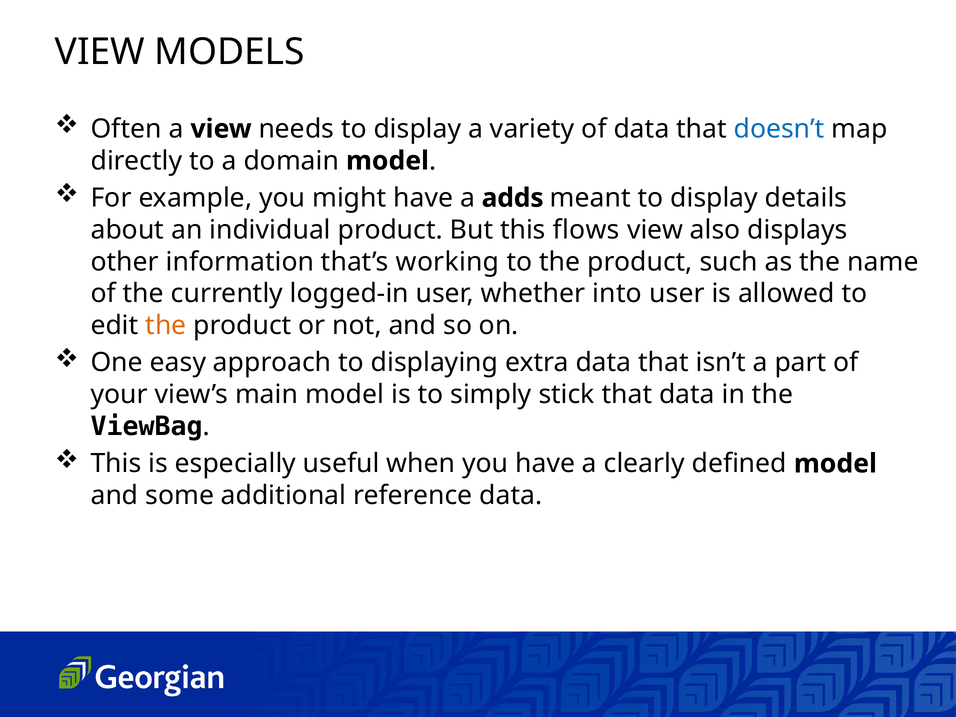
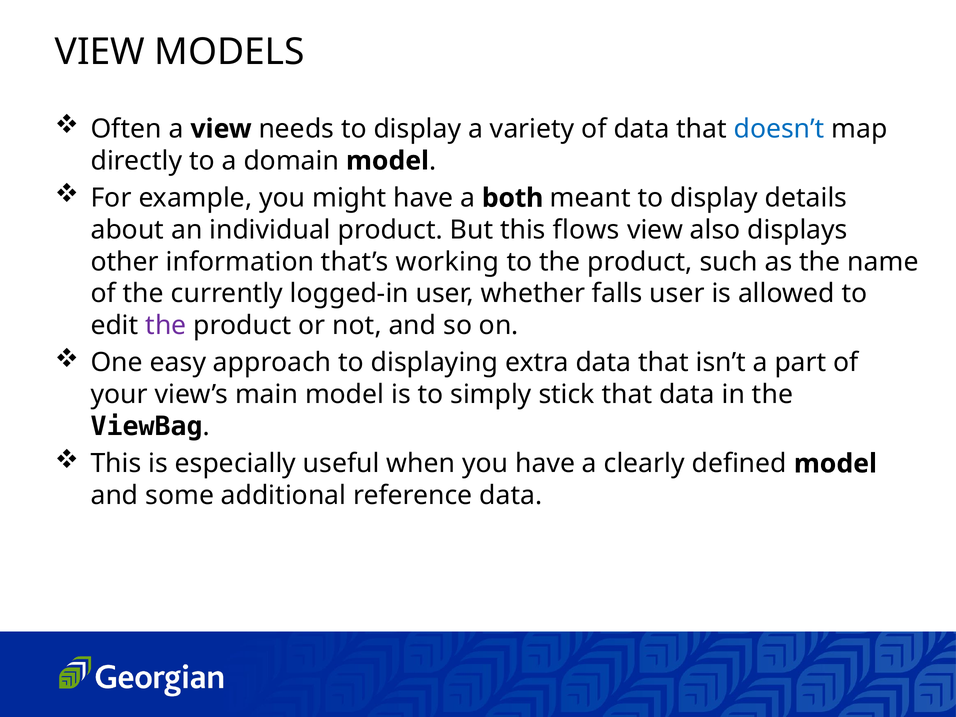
adds: adds -> both
into: into -> falls
the at (166, 326) colour: orange -> purple
